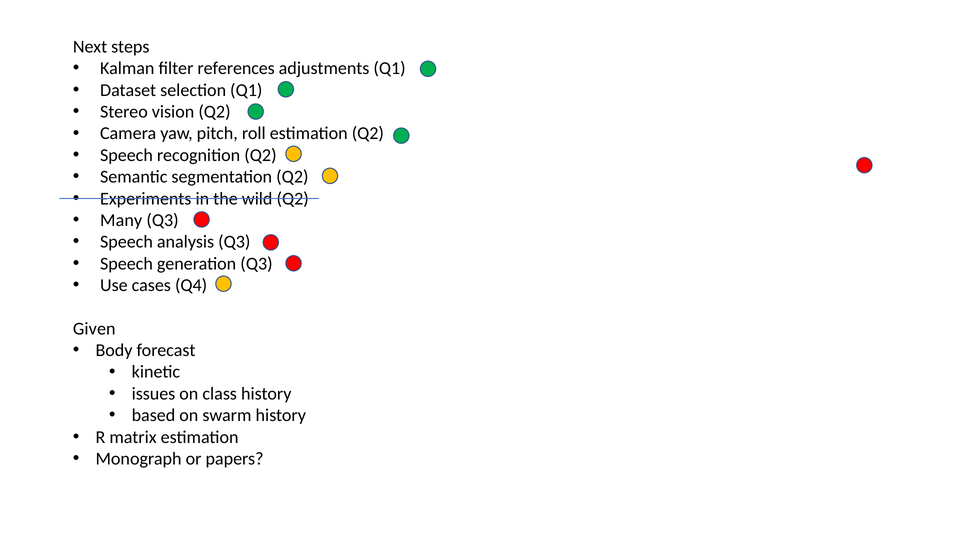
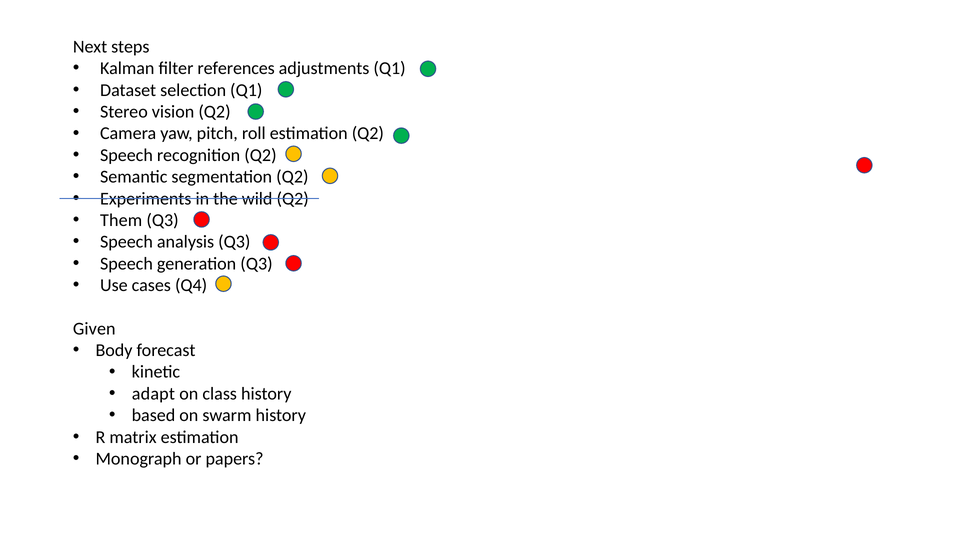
Many: Many -> Them
issues: issues -> adapt
